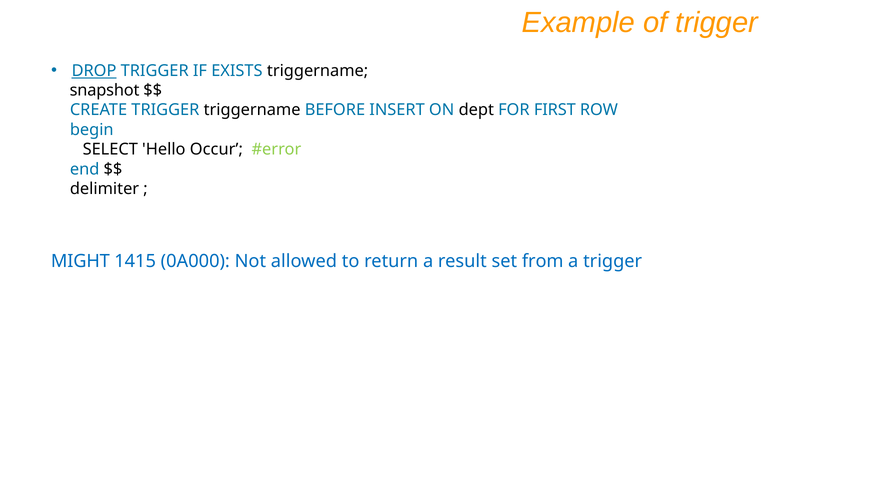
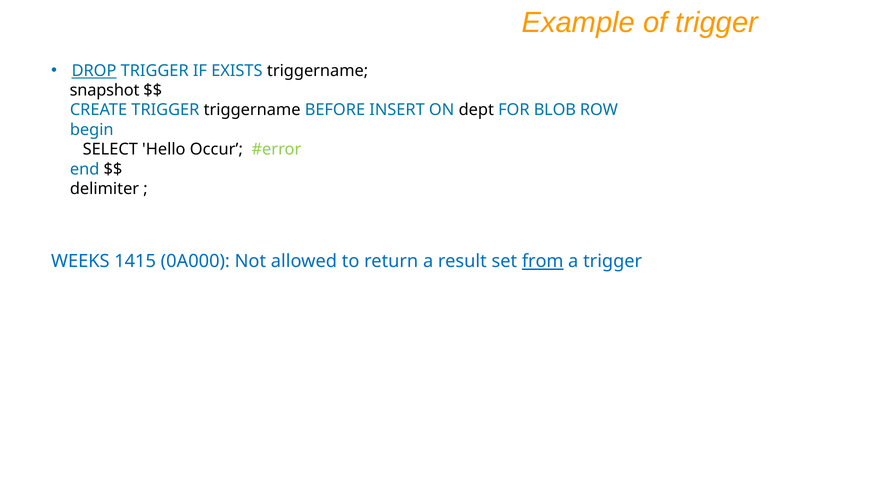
FIRST: FIRST -> BLOB
MIGHT: MIGHT -> WEEKS
from underline: none -> present
